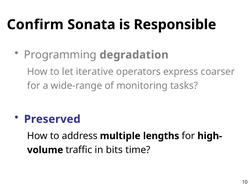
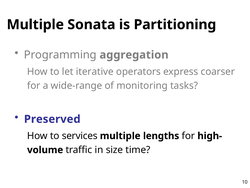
Confirm at (35, 25): Confirm -> Multiple
Responsible: Responsible -> Partitioning
degradation: degradation -> aggregation
address: address -> services
bits: bits -> size
